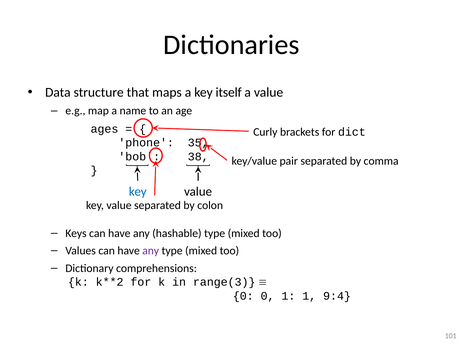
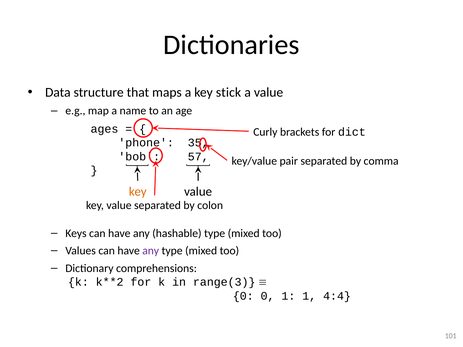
itself: itself -> stick
38: 38 -> 57
key at (138, 192) colour: blue -> orange
9:4: 9:4 -> 4:4
